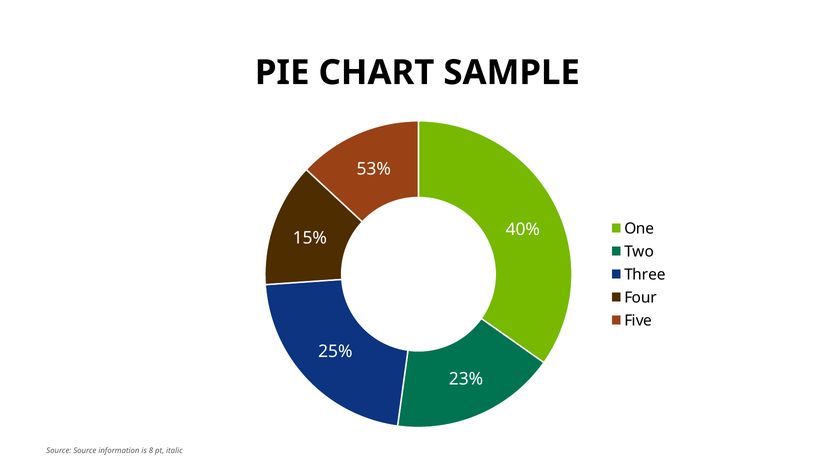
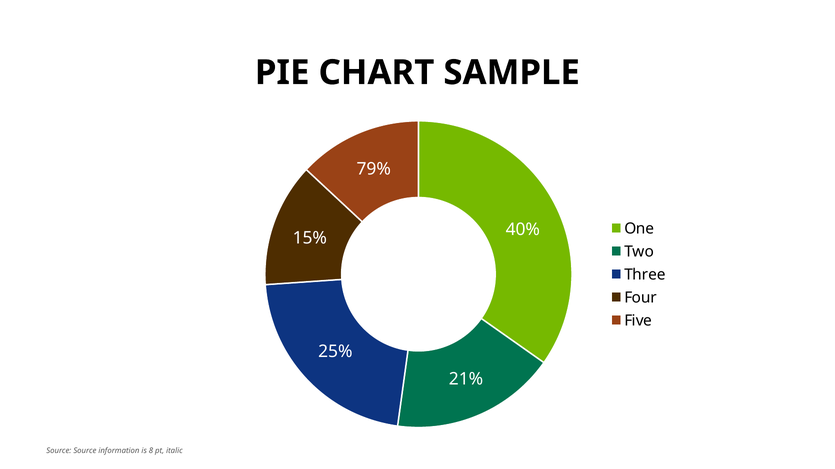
53%: 53% -> 79%
23%: 23% -> 21%
